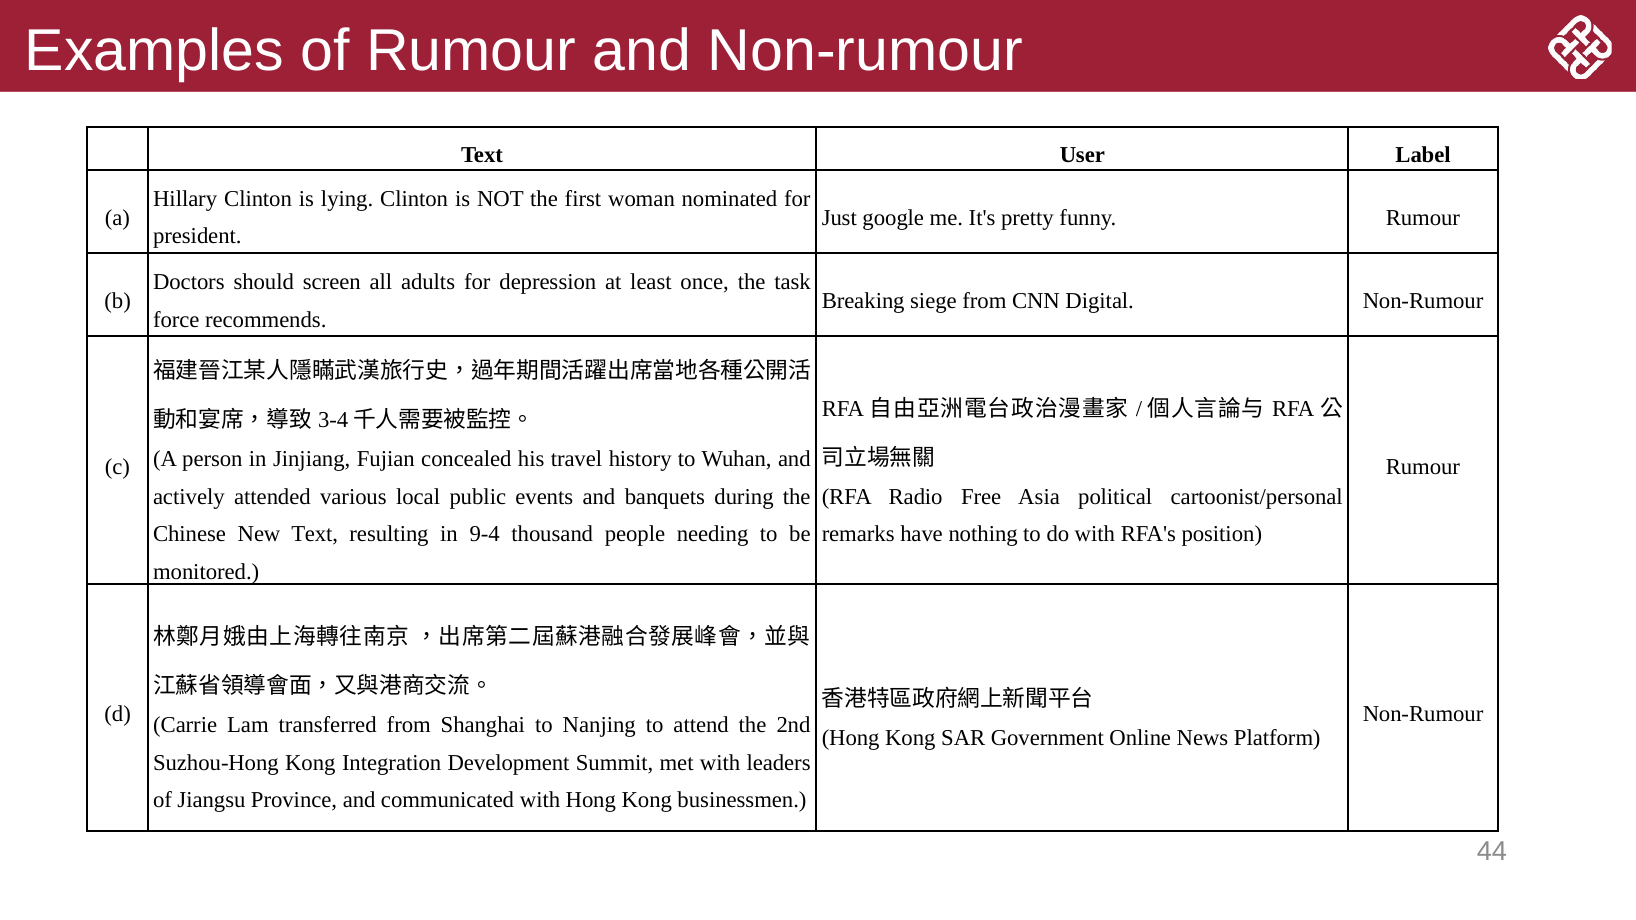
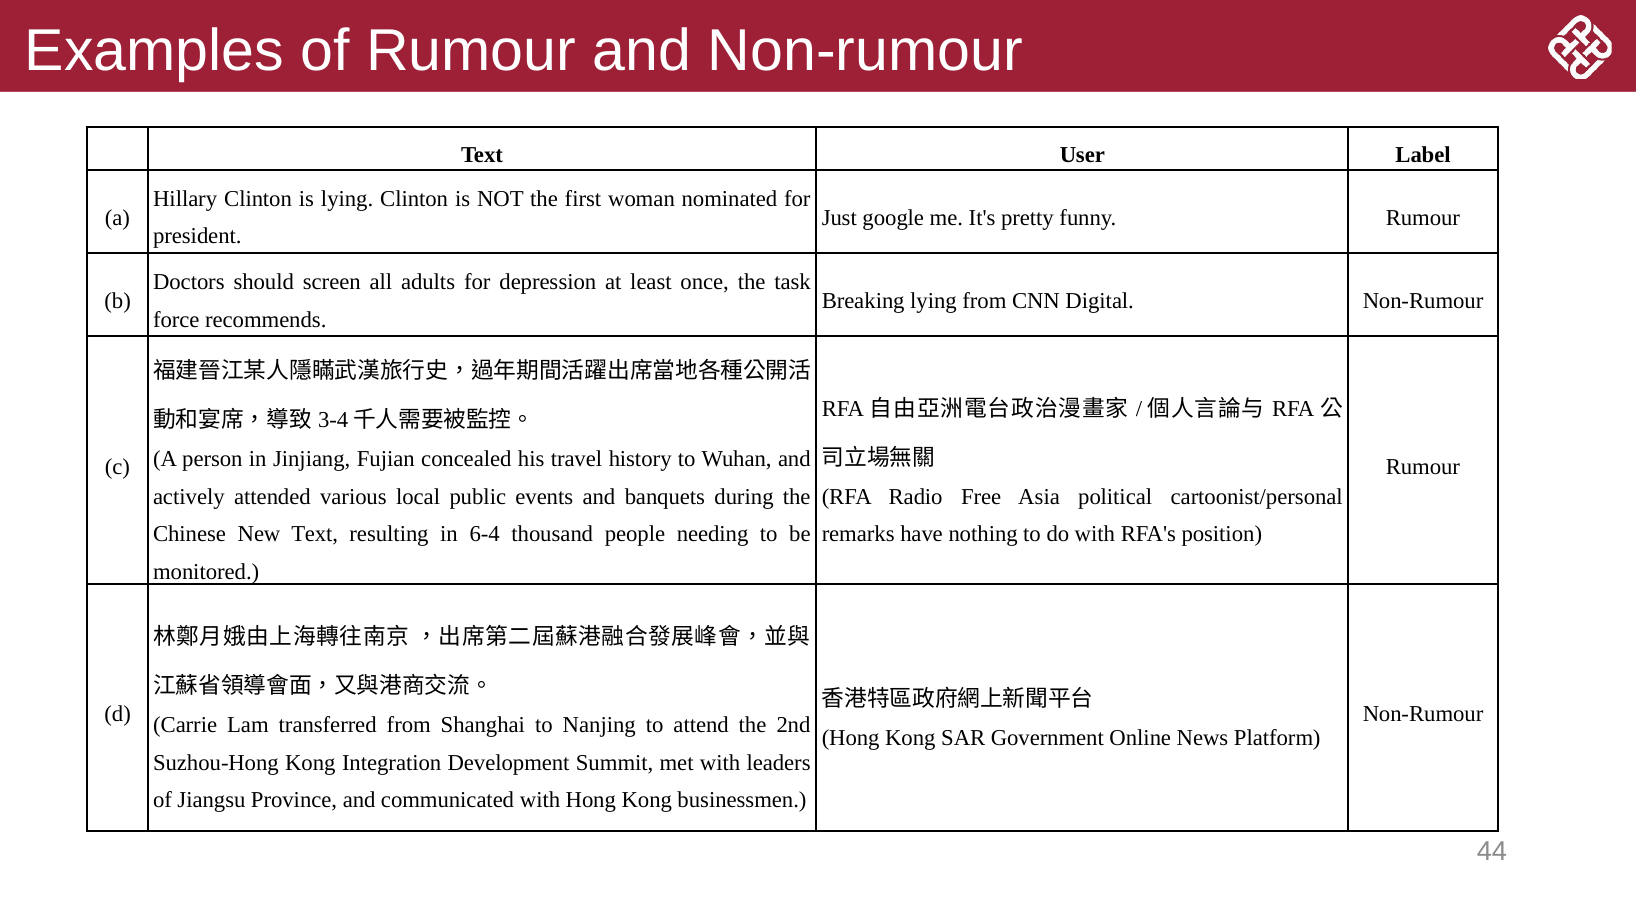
Breaking siege: siege -> lying
9-4: 9-4 -> 6-4
